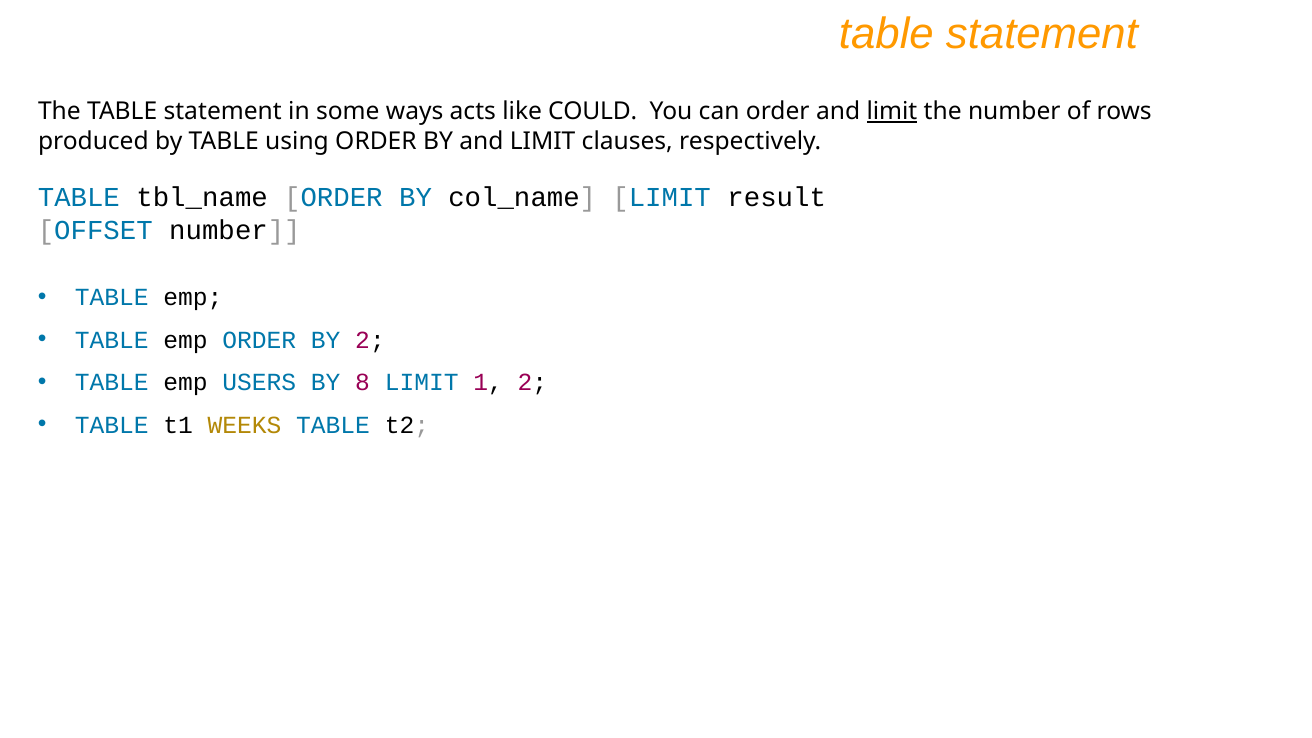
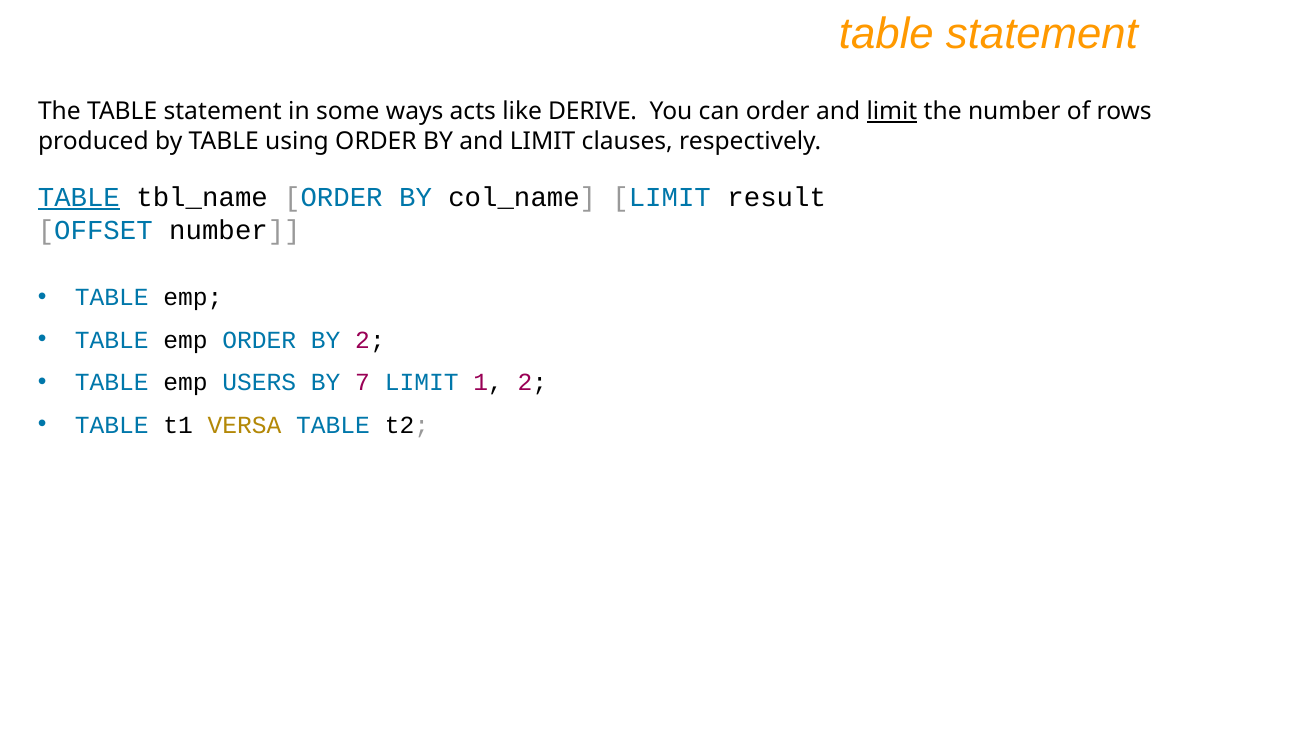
COULD: COULD -> DERIVE
TABLE at (79, 197) underline: none -> present
8: 8 -> 7
WEEKS: WEEKS -> VERSA
